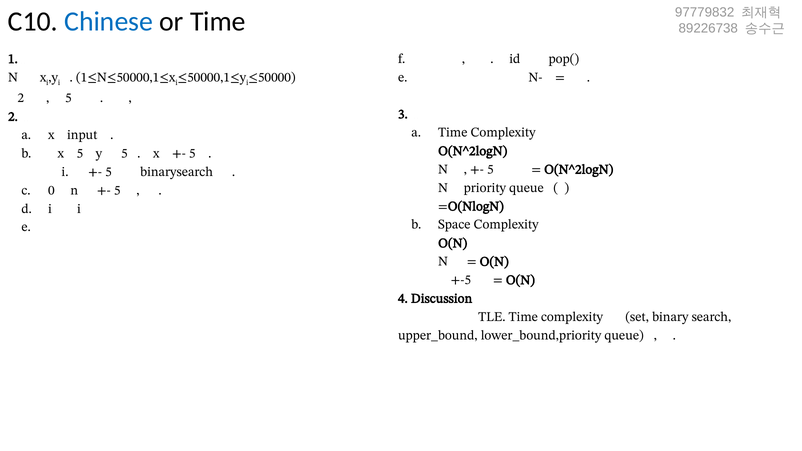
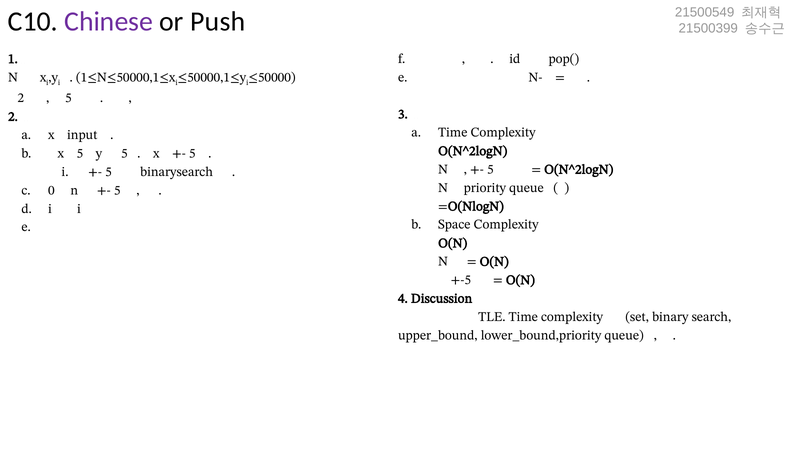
97779832: 97779832 -> 21500549
Chinese colour: blue -> purple
or Time: Time -> Push
89226738: 89226738 -> 21500399
